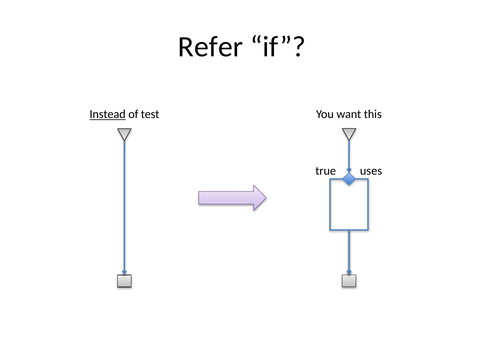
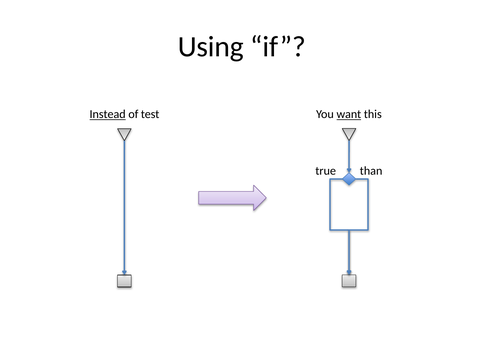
Refer: Refer -> Using
want underline: none -> present
uses: uses -> than
